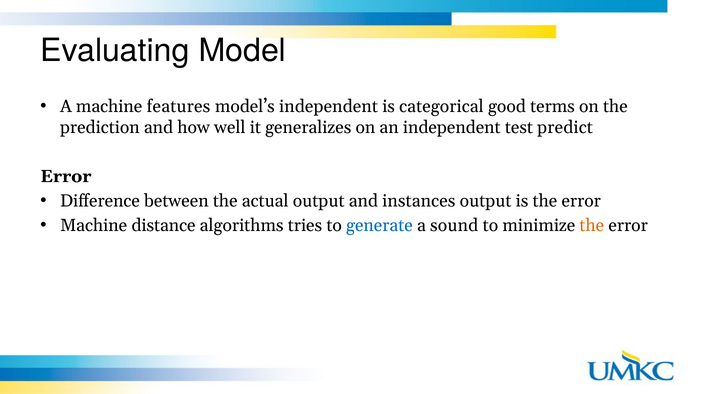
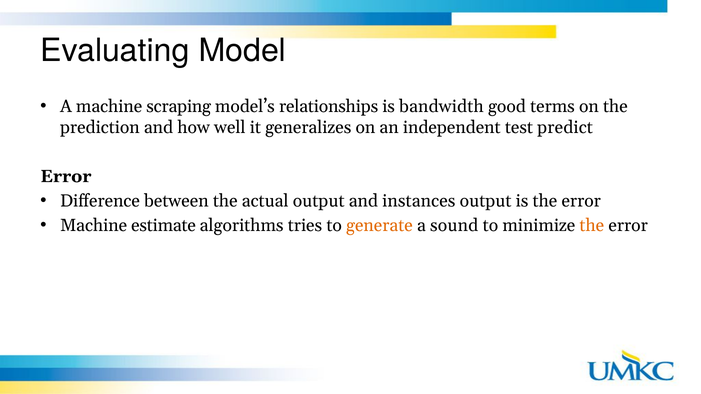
features: features -> scraping
model’s independent: independent -> relationships
categorical: categorical -> bandwidth
distance: distance -> estimate
generate colour: blue -> orange
